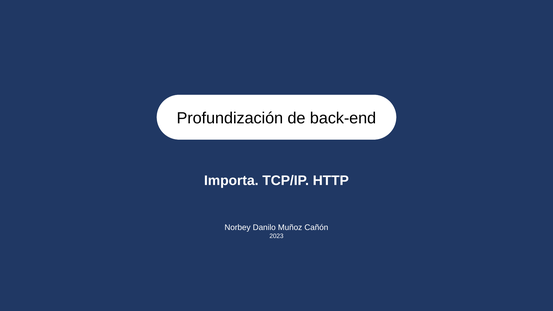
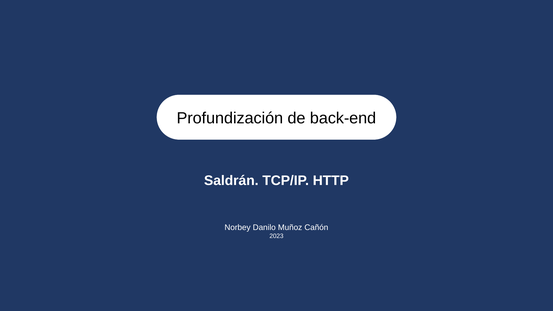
Importa: Importa -> Saldrán
